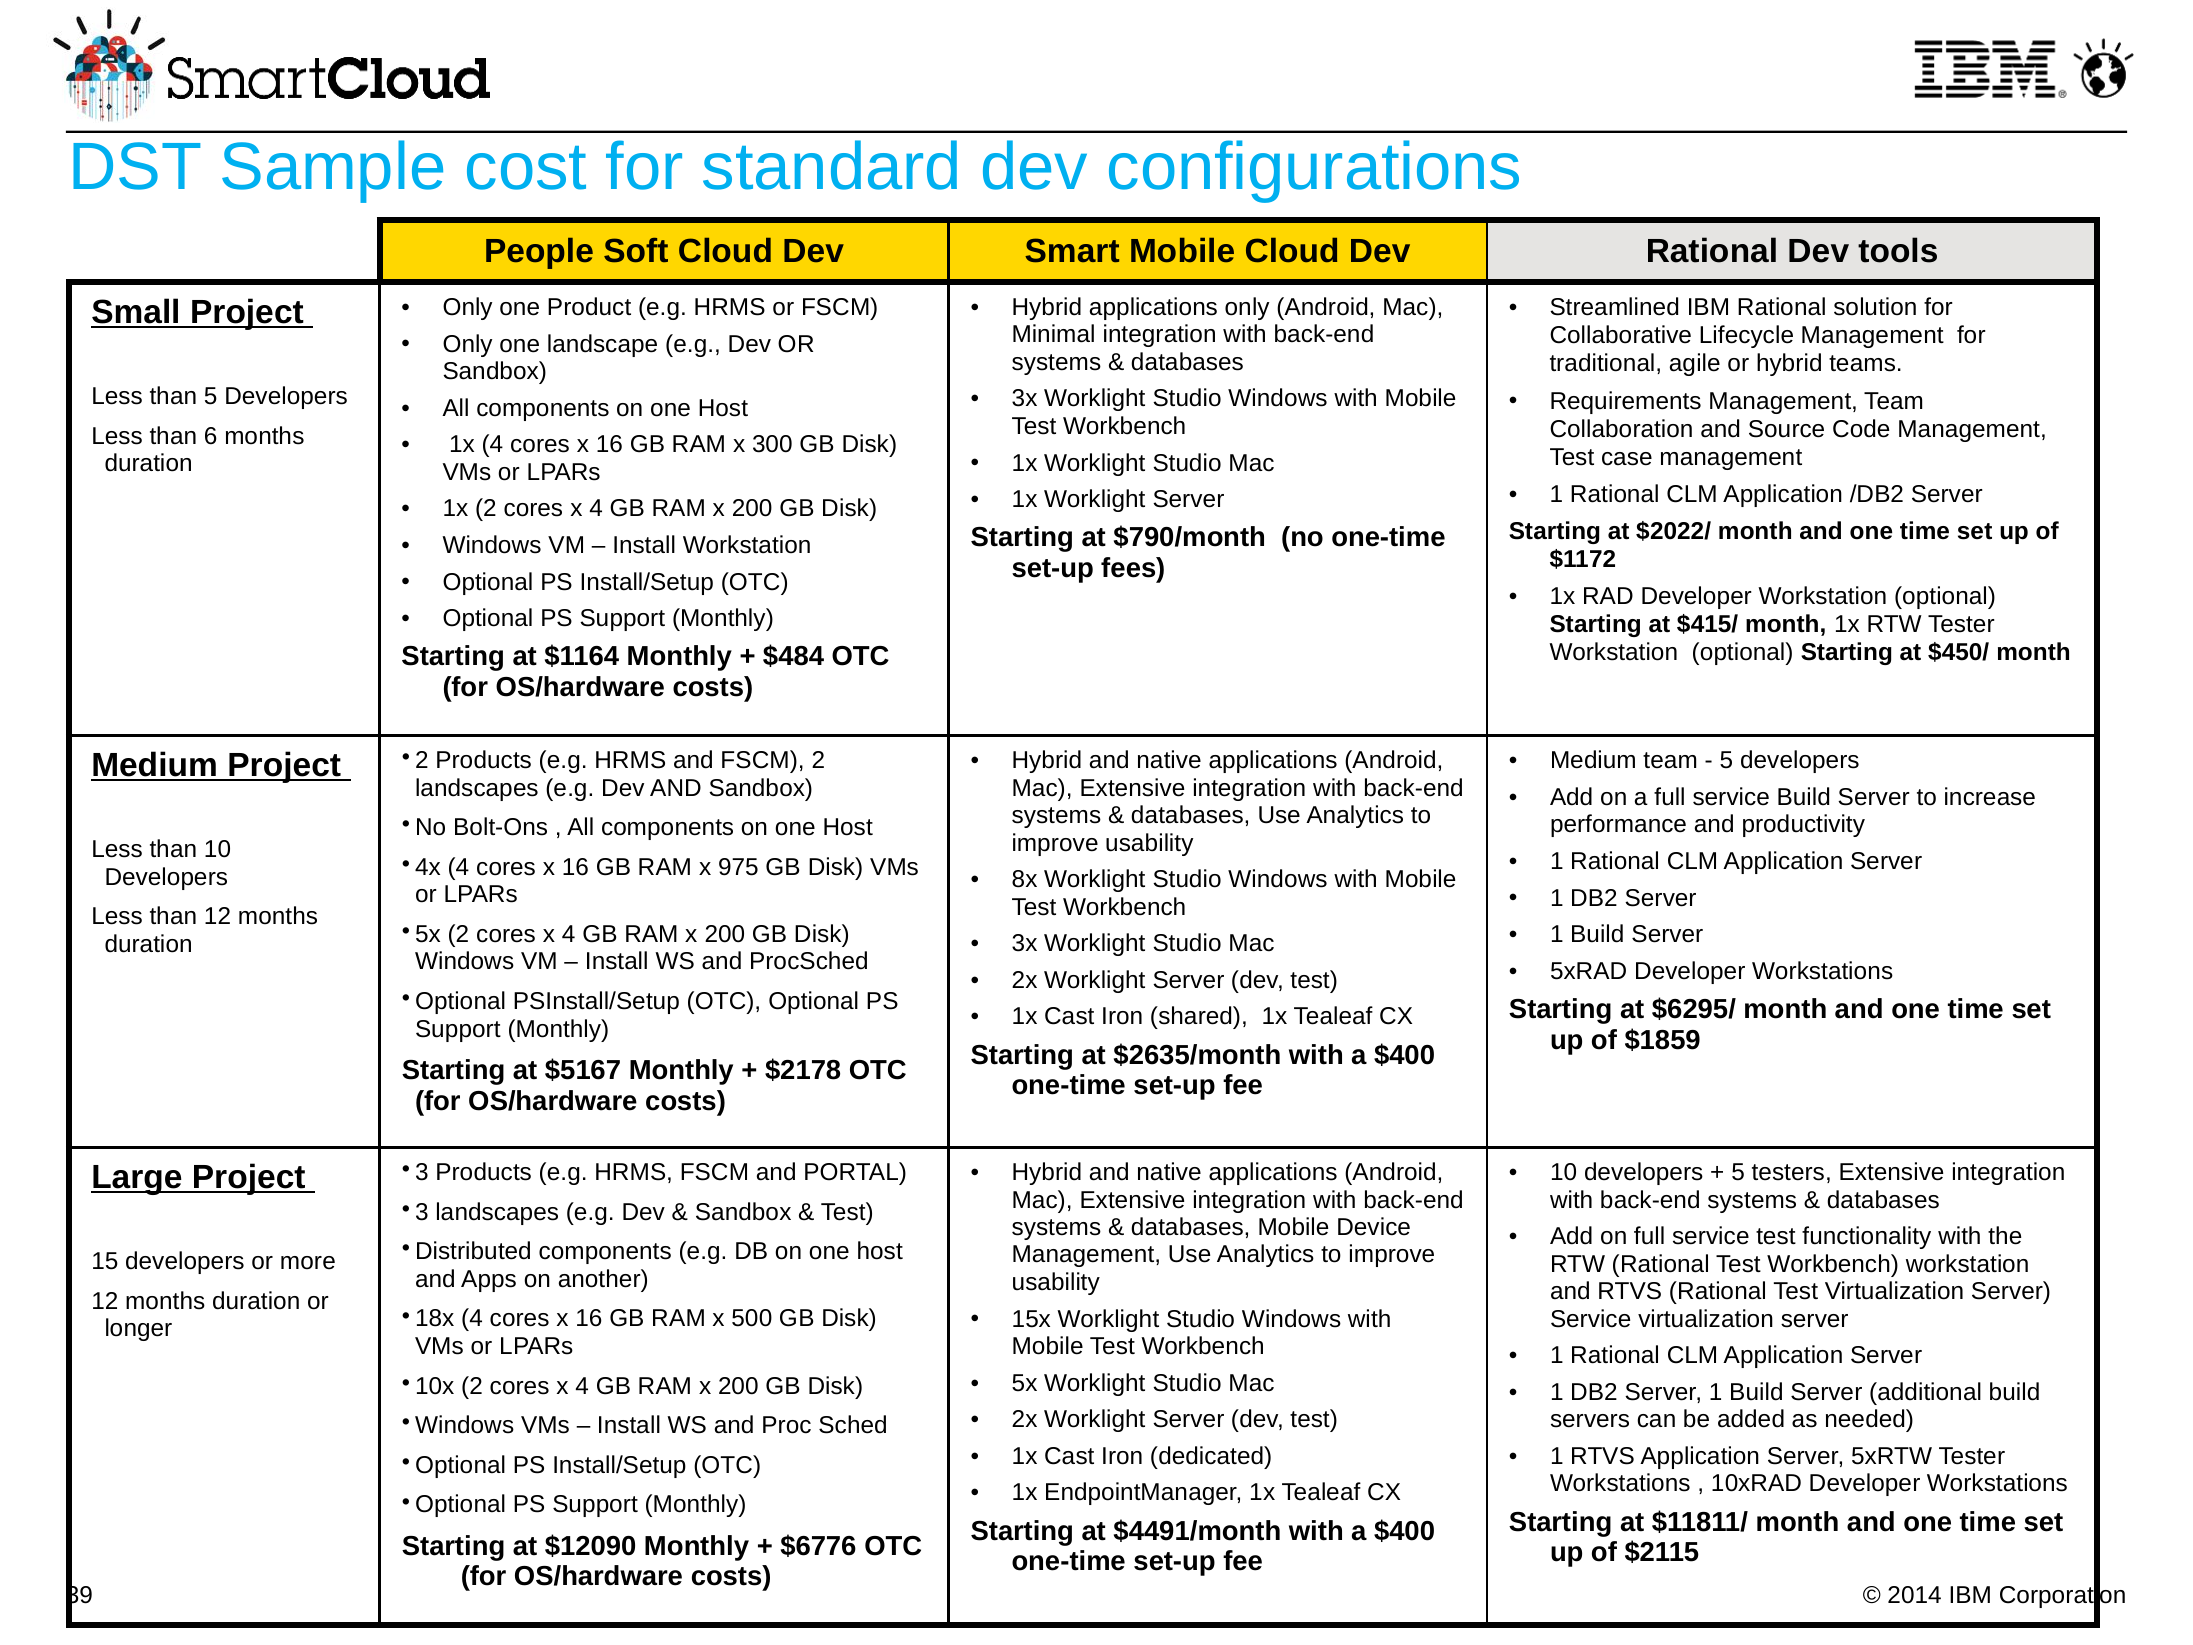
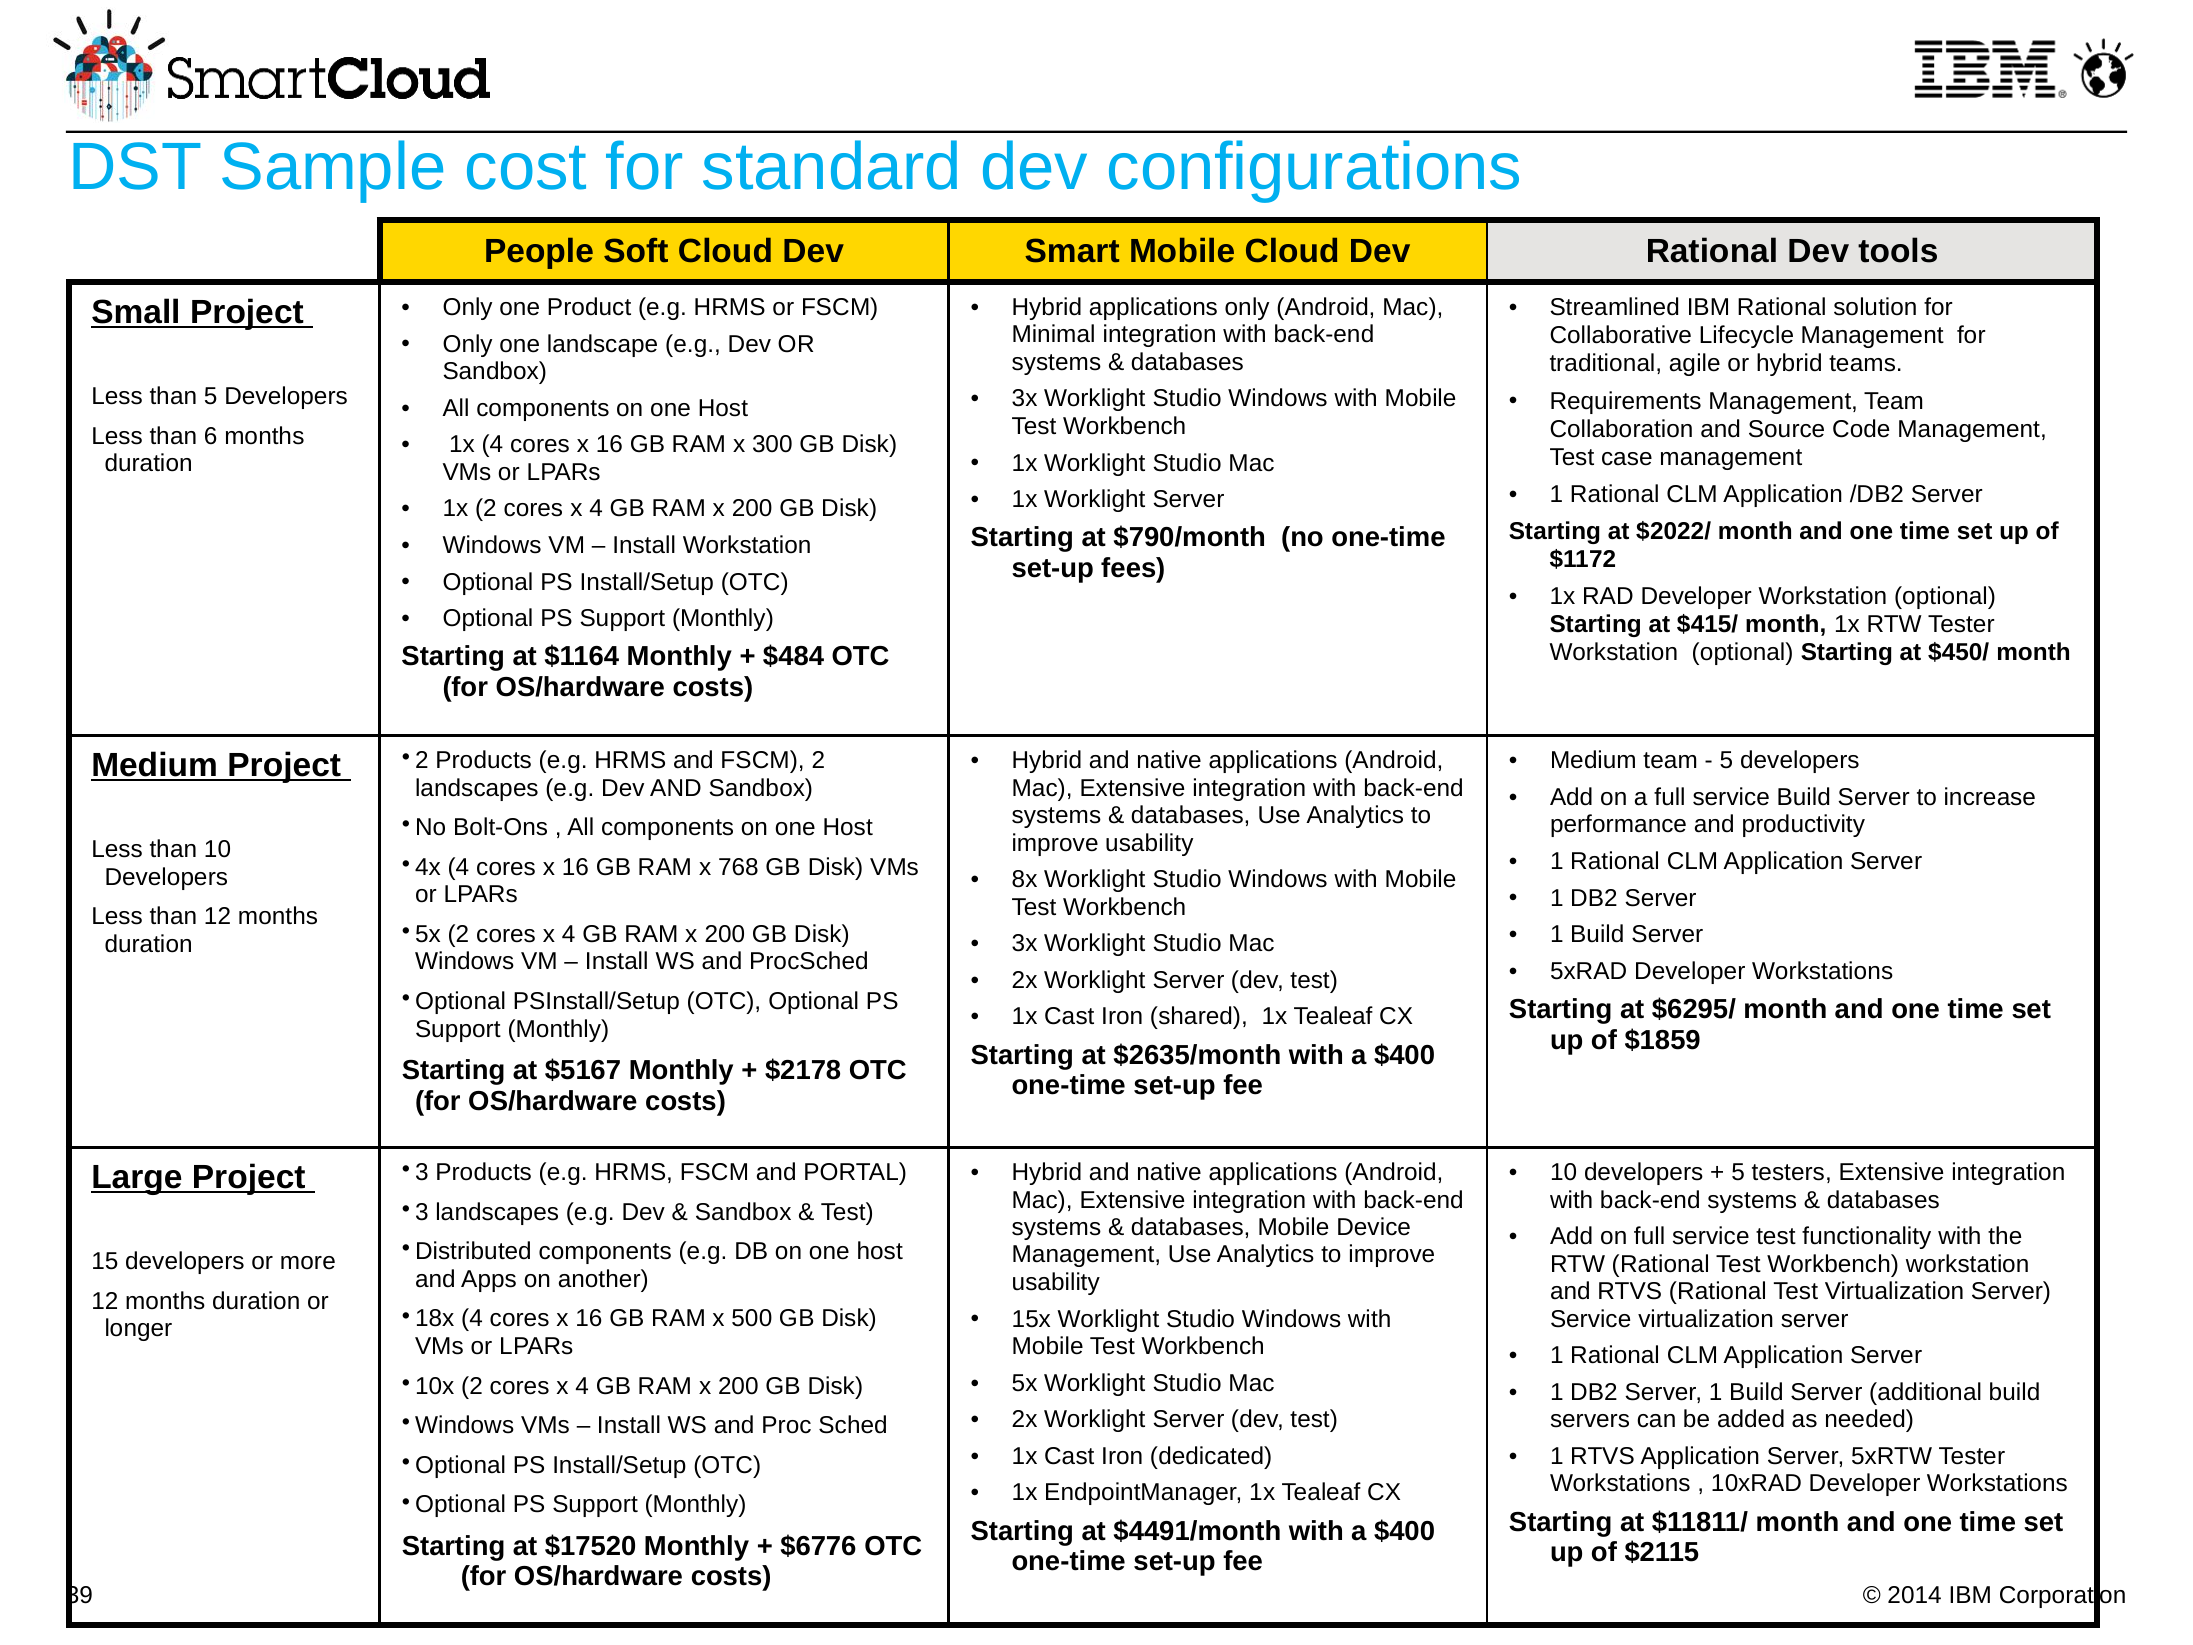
975: 975 -> 768
$12090: $12090 -> $17520
